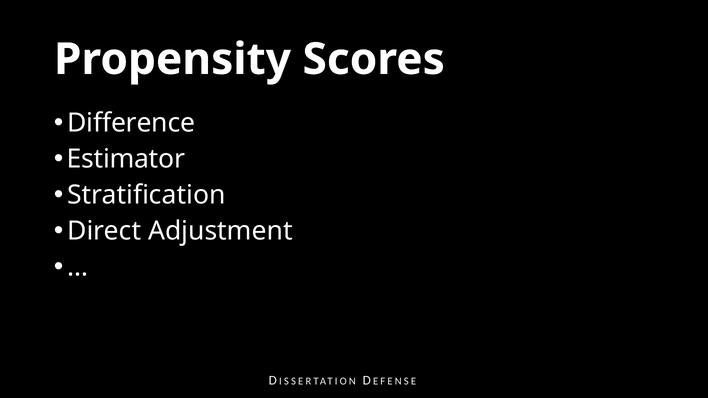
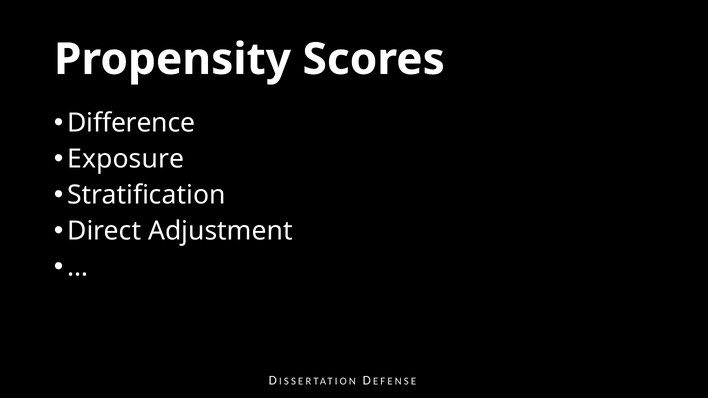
Estimator: Estimator -> Exposure
